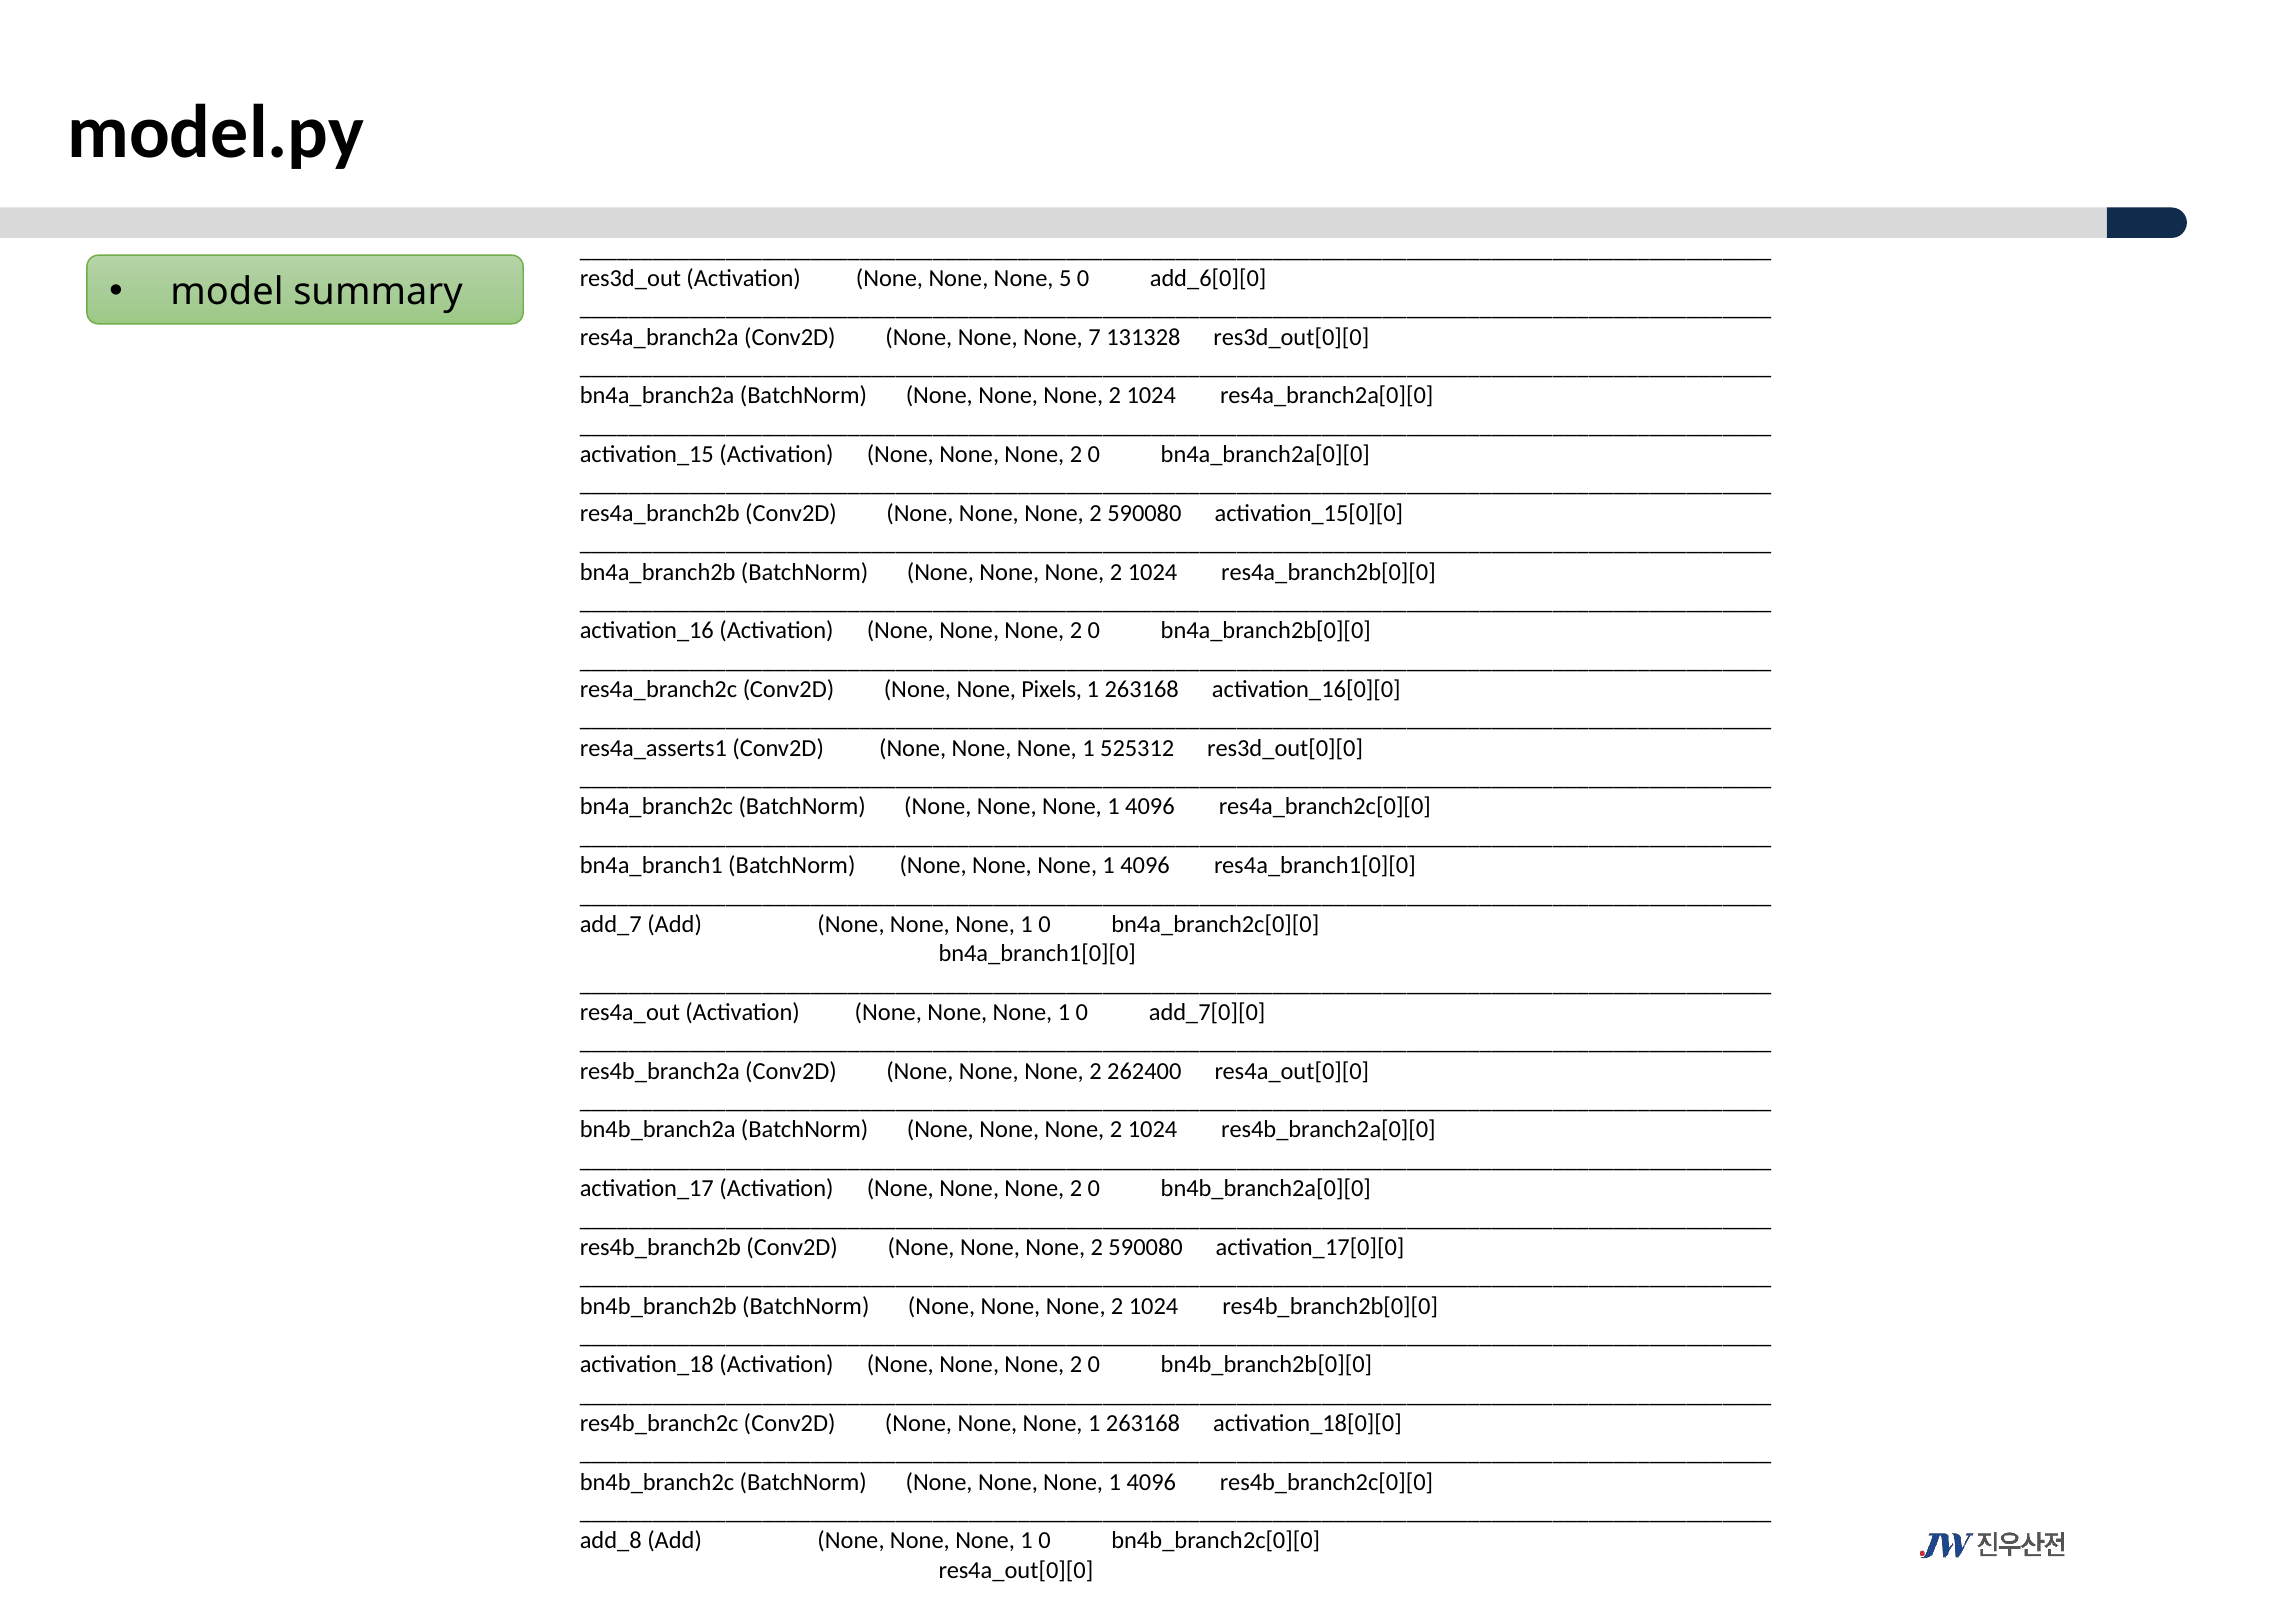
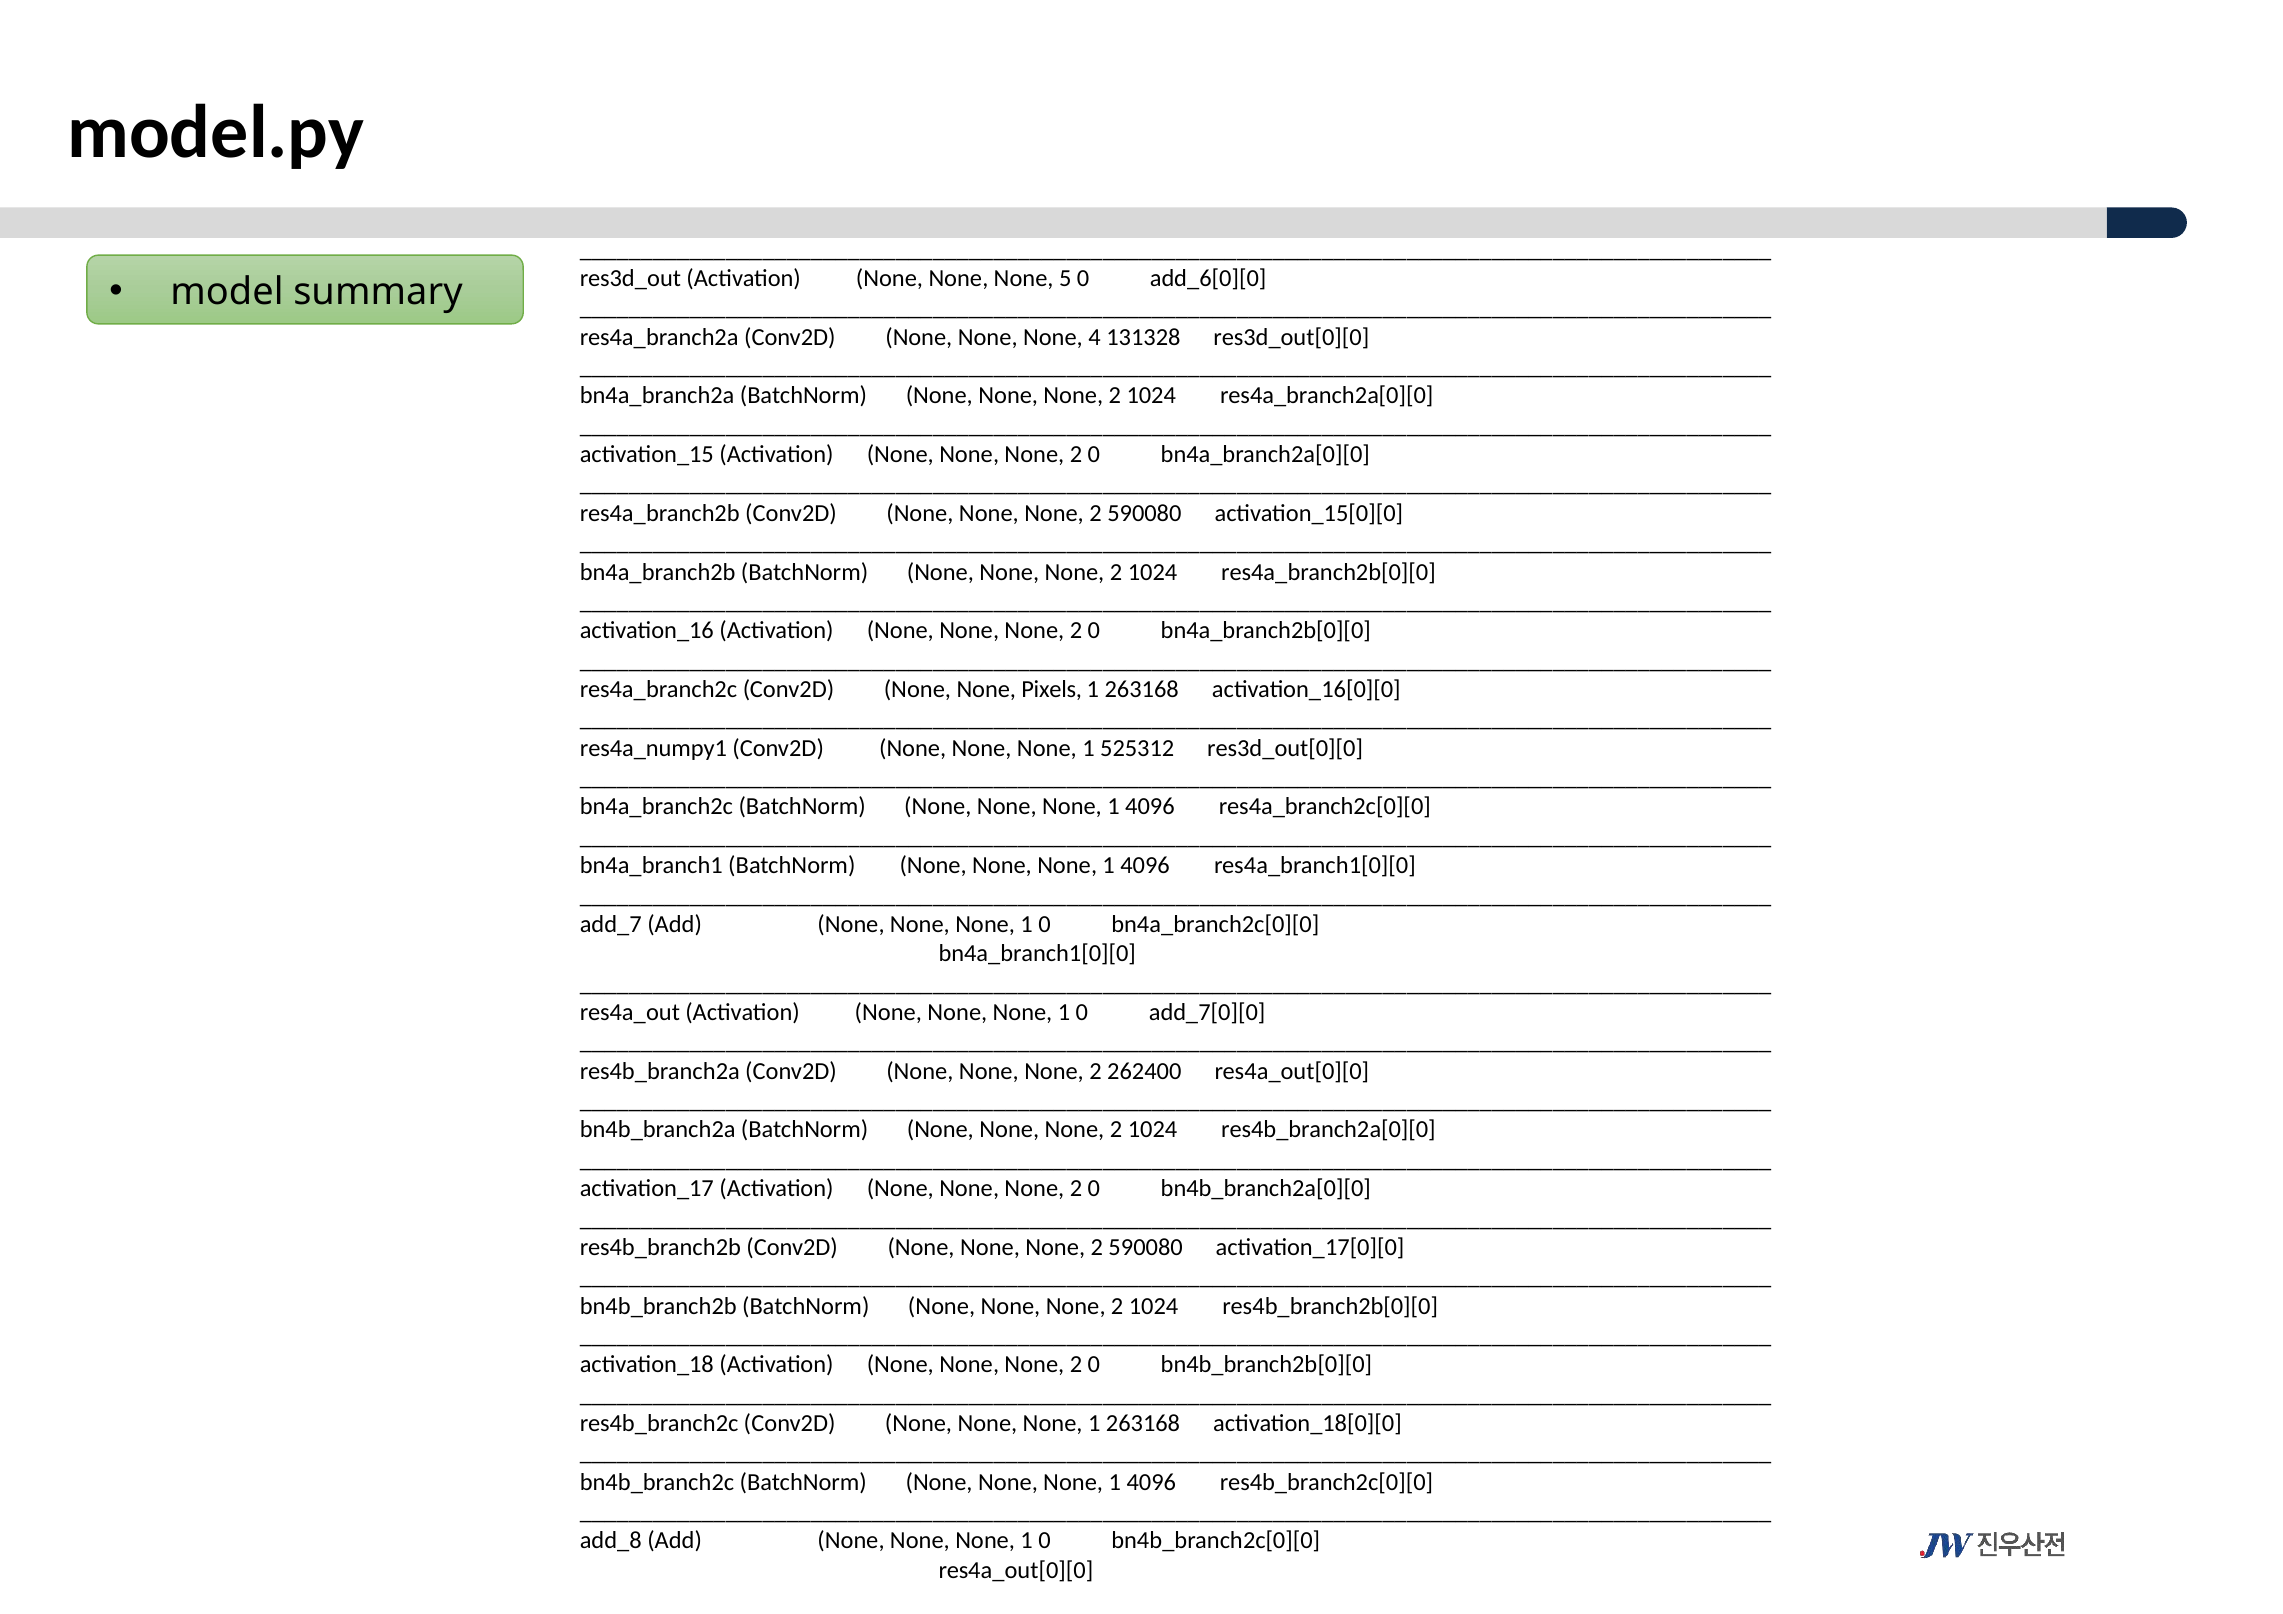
7: 7 -> 4
res4a_asserts1: res4a_asserts1 -> res4a_numpy1
